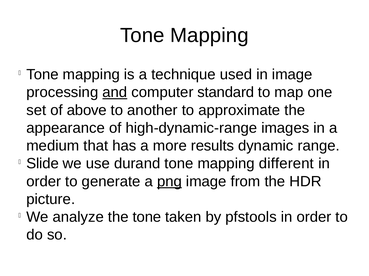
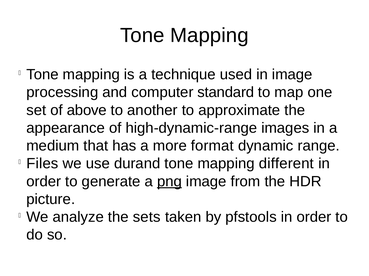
and underline: present -> none
results: results -> format
Slide: Slide -> Files
the tone: tone -> sets
